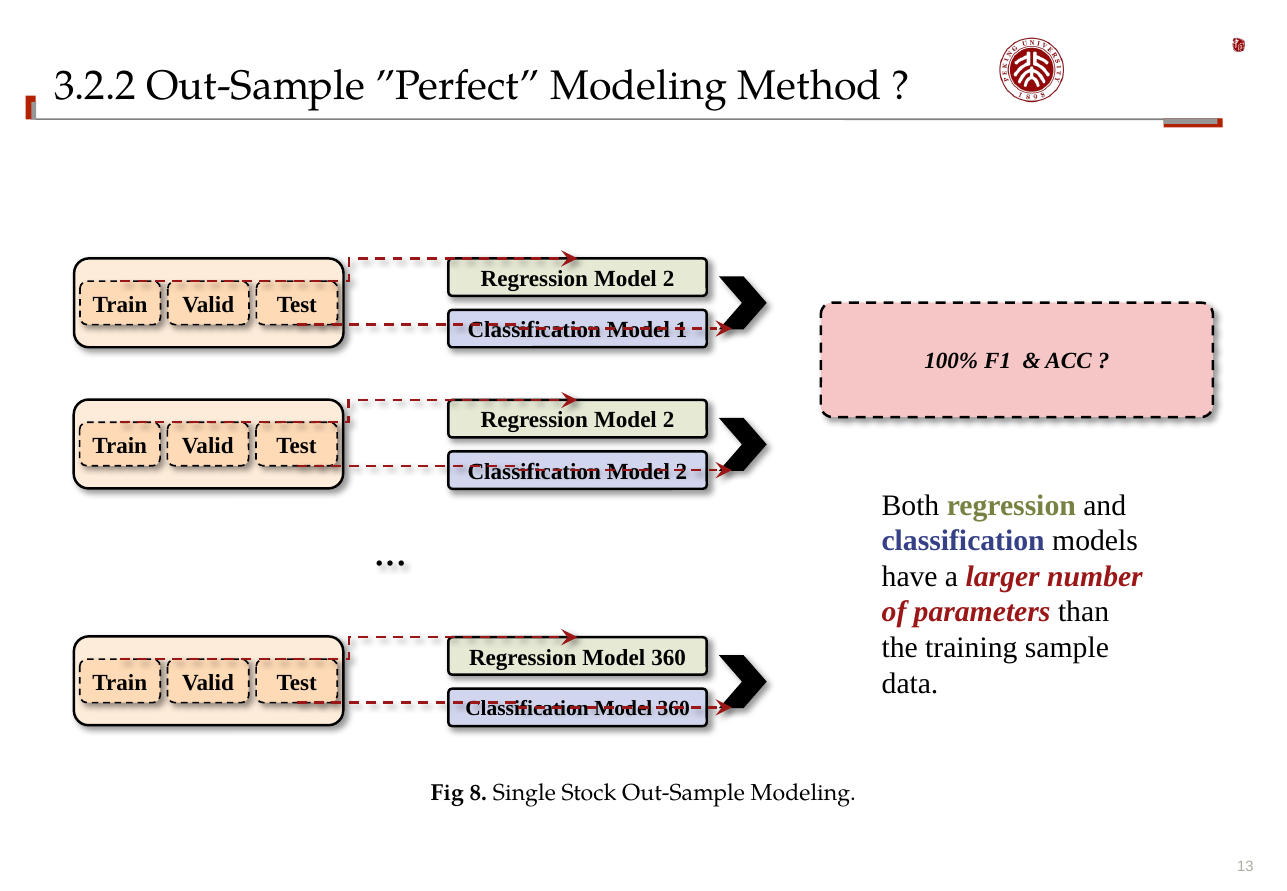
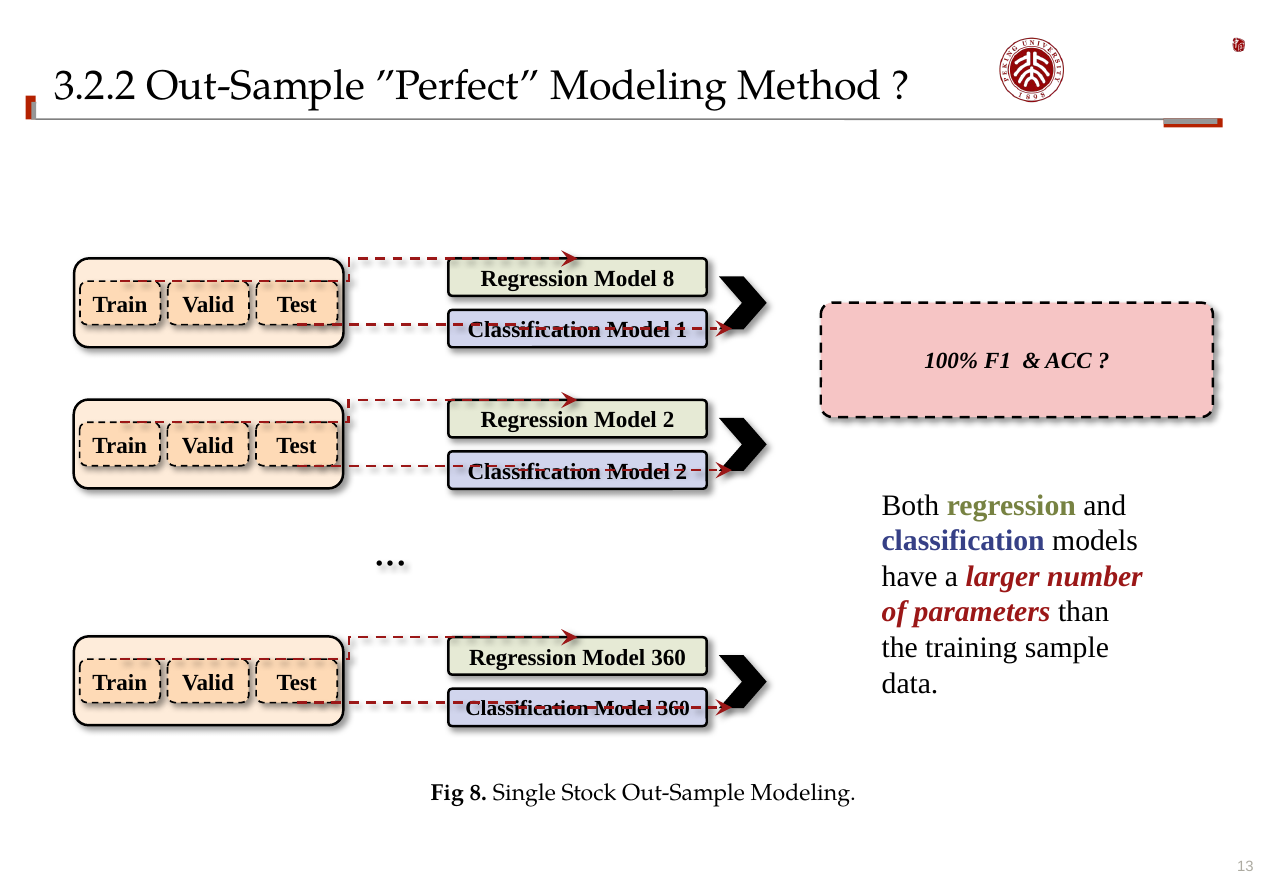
2 at (669, 279): 2 -> 8
